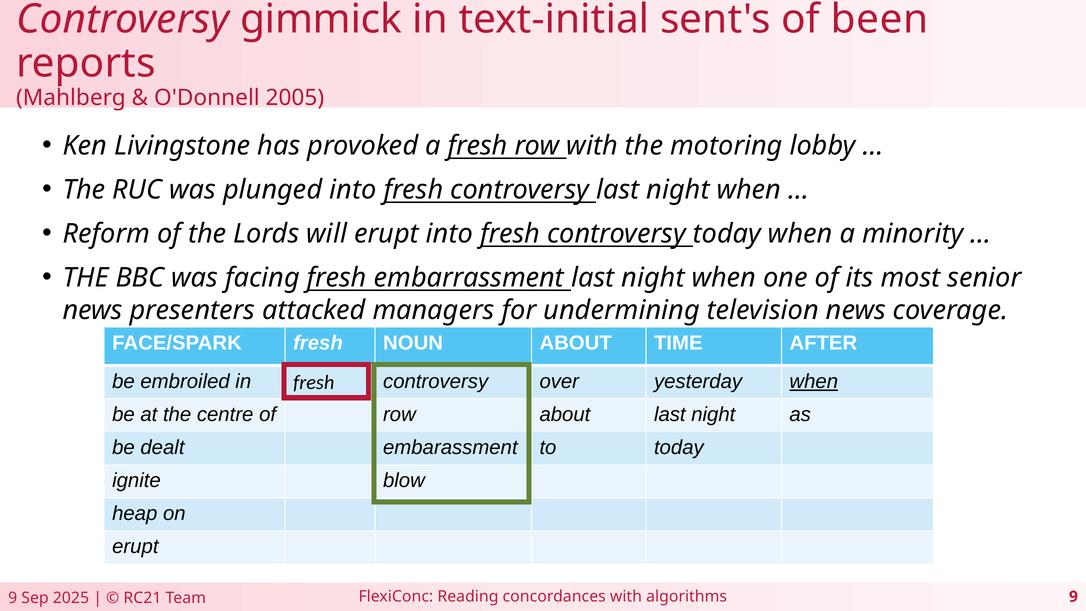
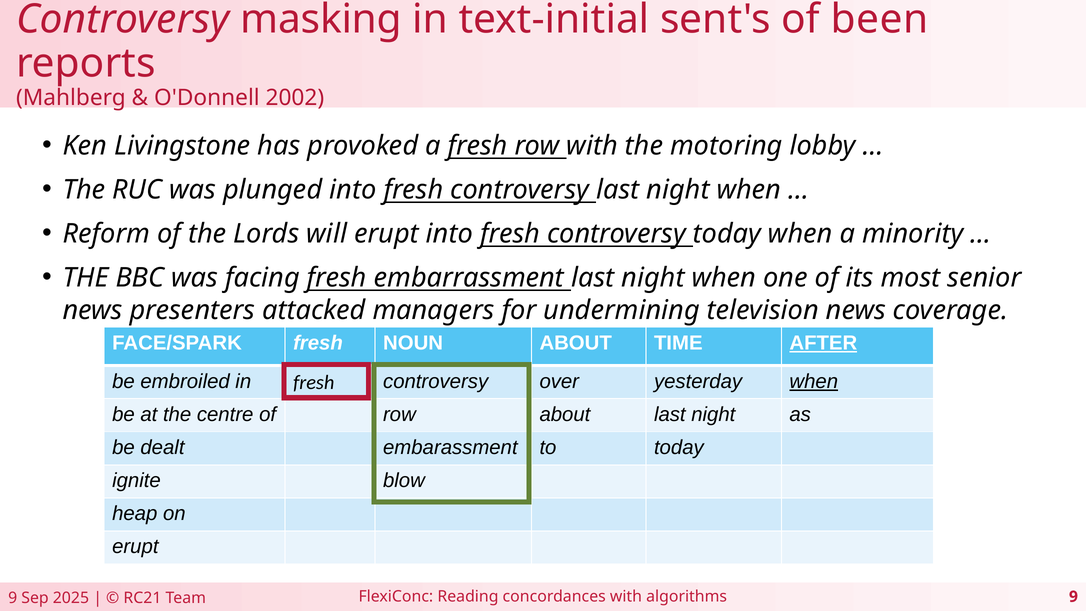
gimmick: gimmick -> masking
2005: 2005 -> 2002
AFTER underline: none -> present
